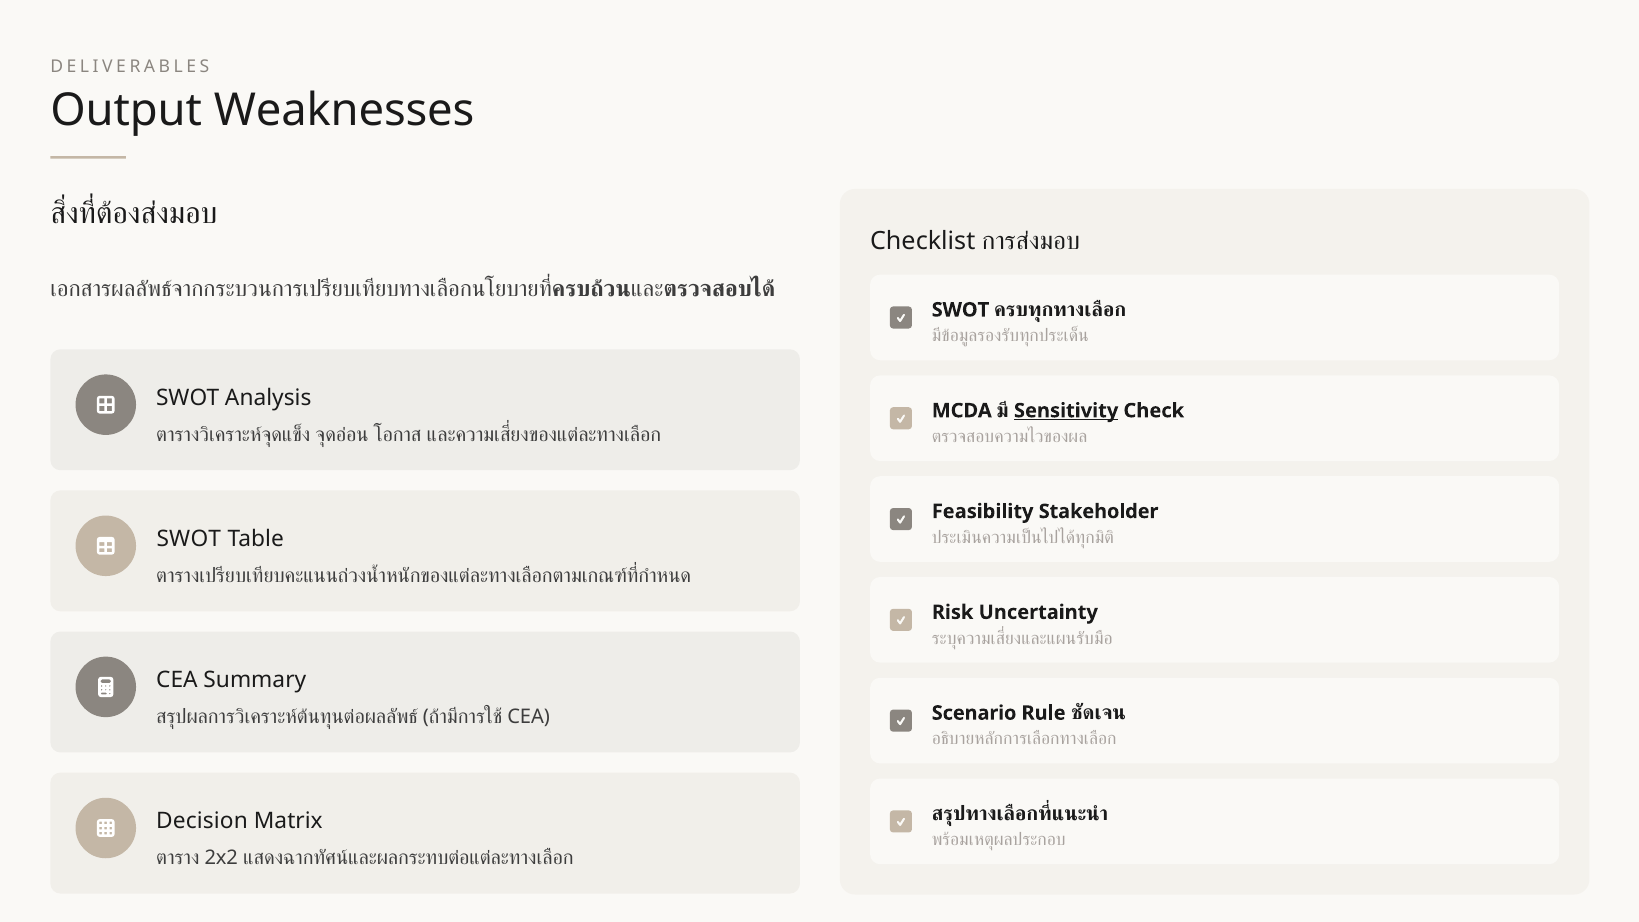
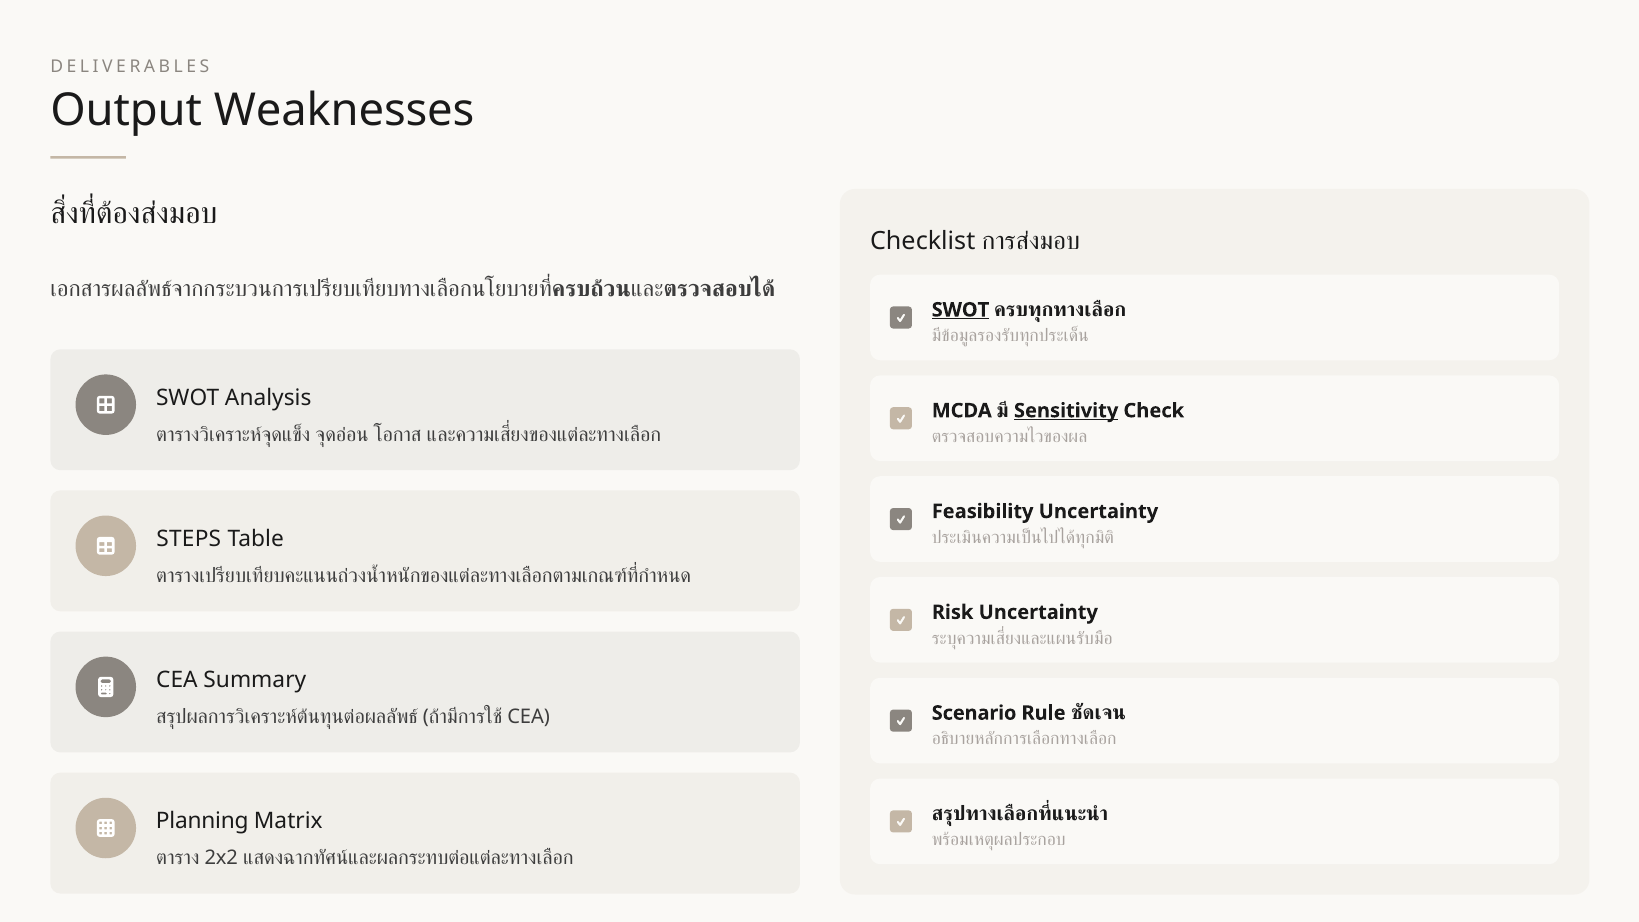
SWOT at (960, 310) underline: none -> present
Feasibility Stakeholder: Stakeholder -> Uncertainty
SWOT at (189, 539): SWOT -> STEPS
Decision: Decision -> Planning
